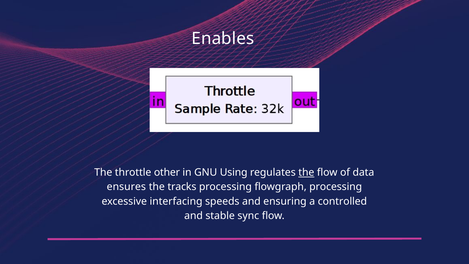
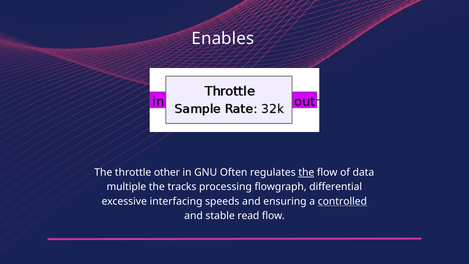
Using: Using -> Often
ensures: ensures -> multiple
flowgraph processing: processing -> differential
controlled underline: none -> present
sync: sync -> read
